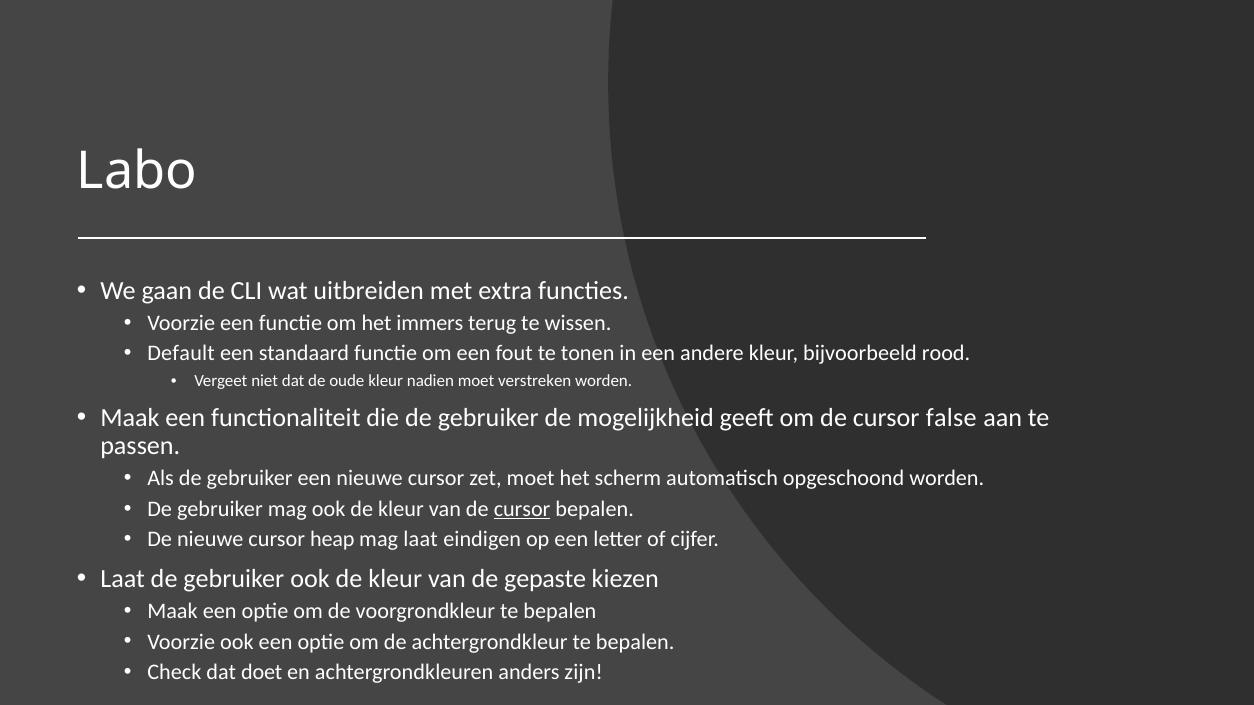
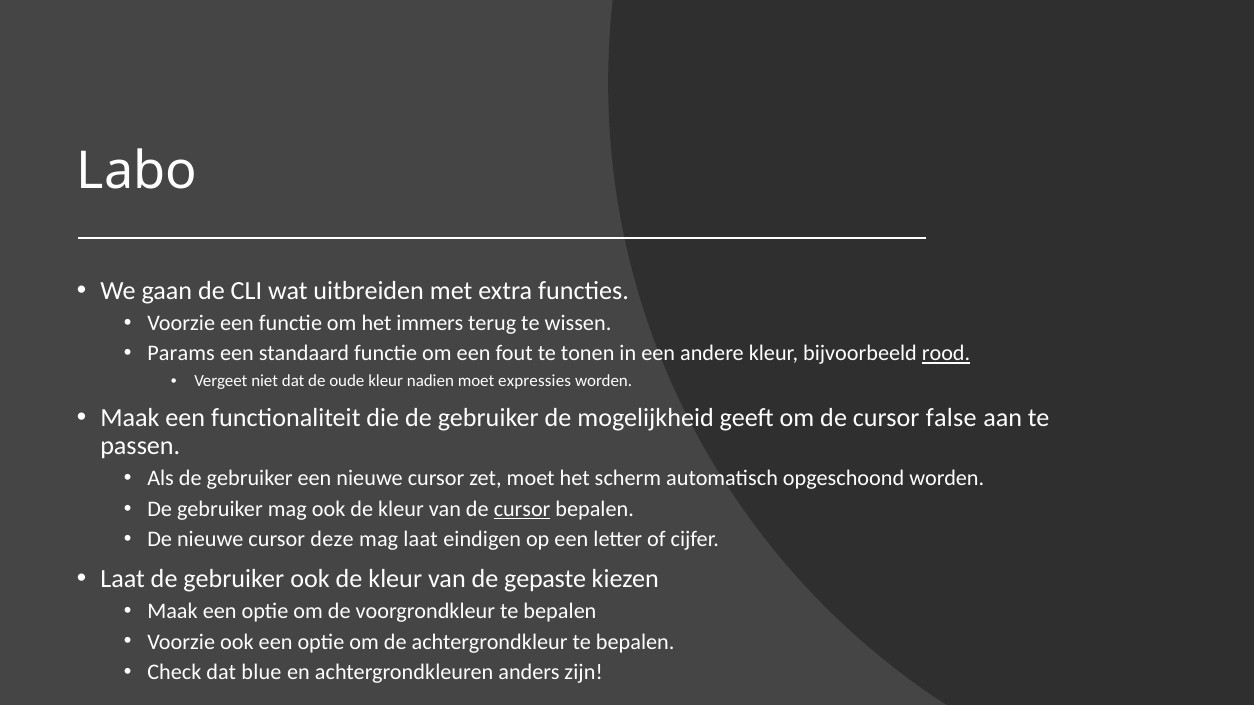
Default: Default -> Params
rood underline: none -> present
verstreken: verstreken -> expressies
heap: heap -> deze
doet: doet -> blue
